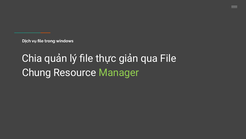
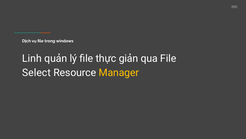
Chia: Chia -> Linh
Chung: Chung -> Select
Manager colour: light green -> yellow
